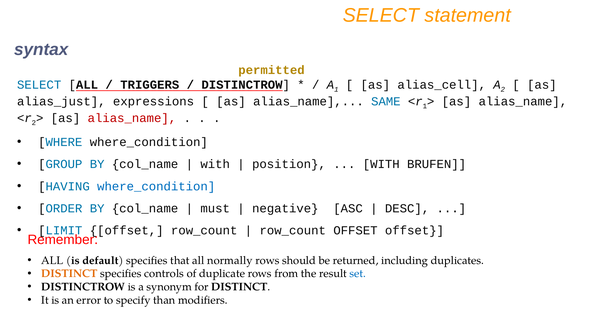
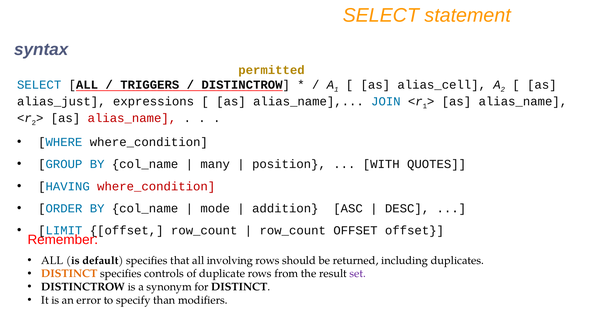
SAME: SAME -> JOIN
with at (215, 164): with -> many
BRUFEN: BRUFEN -> QUOTES
where_condition at (156, 187) colour: blue -> red
must: must -> mode
negative: negative -> addition
normally: normally -> involving
set colour: blue -> purple
